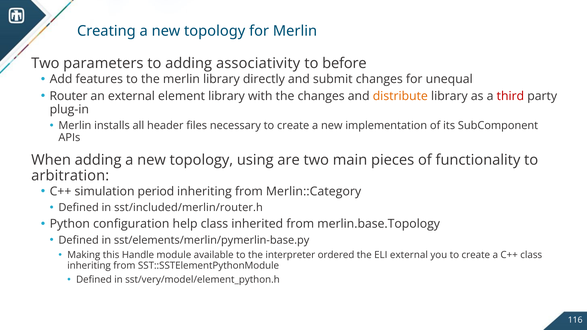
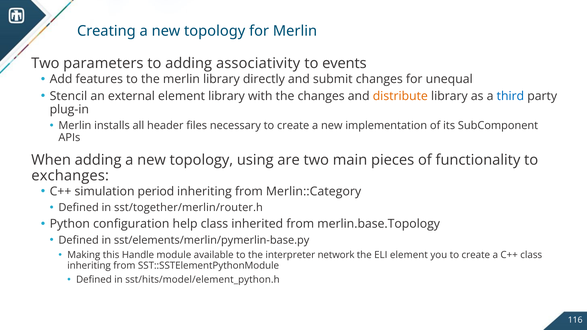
before: before -> events
Router: Router -> Stencil
third colour: red -> blue
arbitration: arbitration -> exchanges
sst/included/merlin/router.h: sst/included/merlin/router.h -> sst/together/merlin/router.h
ordered: ordered -> network
ELI external: external -> element
sst/very/model/element_python.h: sst/very/model/element_python.h -> sst/hits/model/element_python.h
